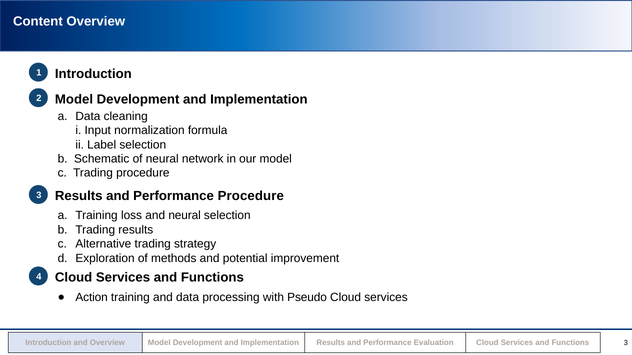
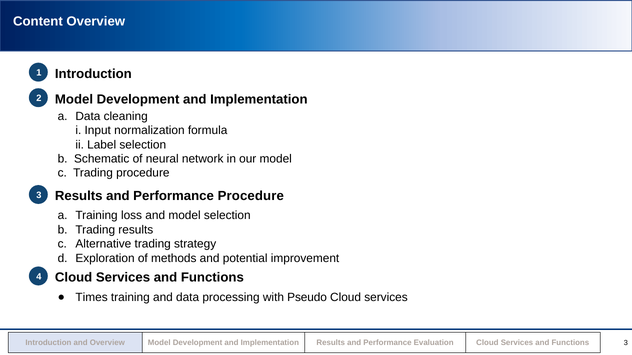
and neural: neural -> model
Action: Action -> Times
